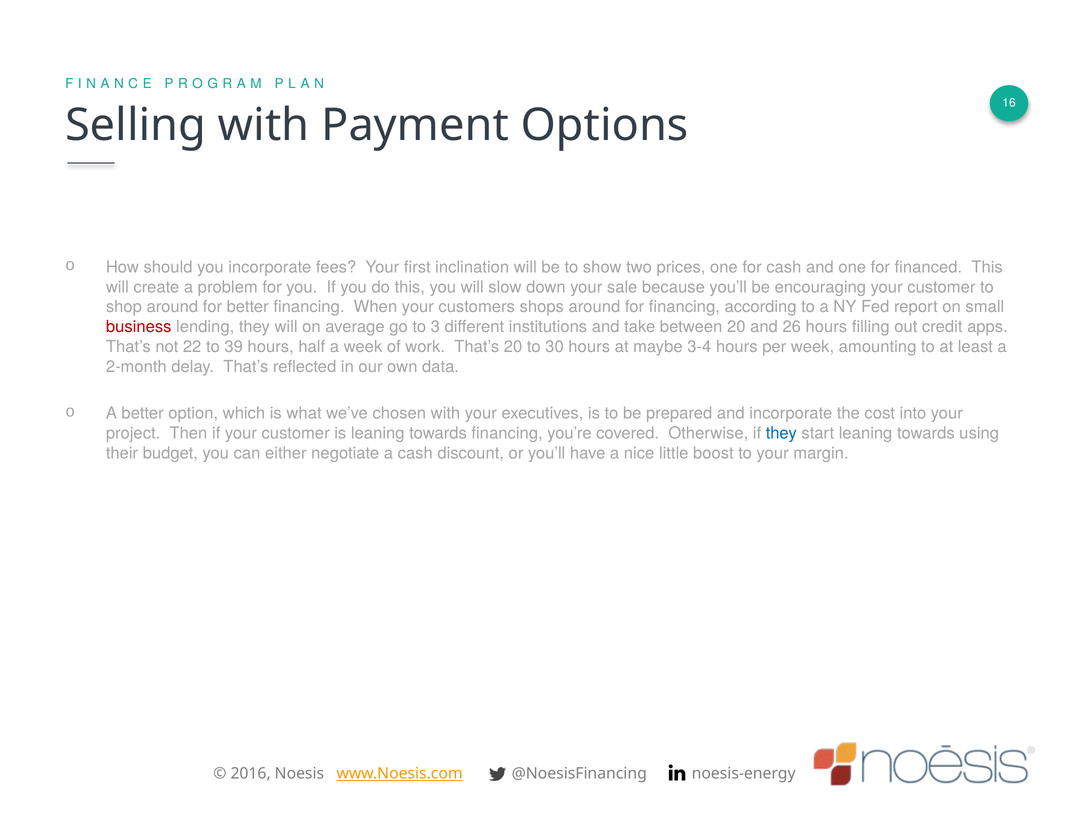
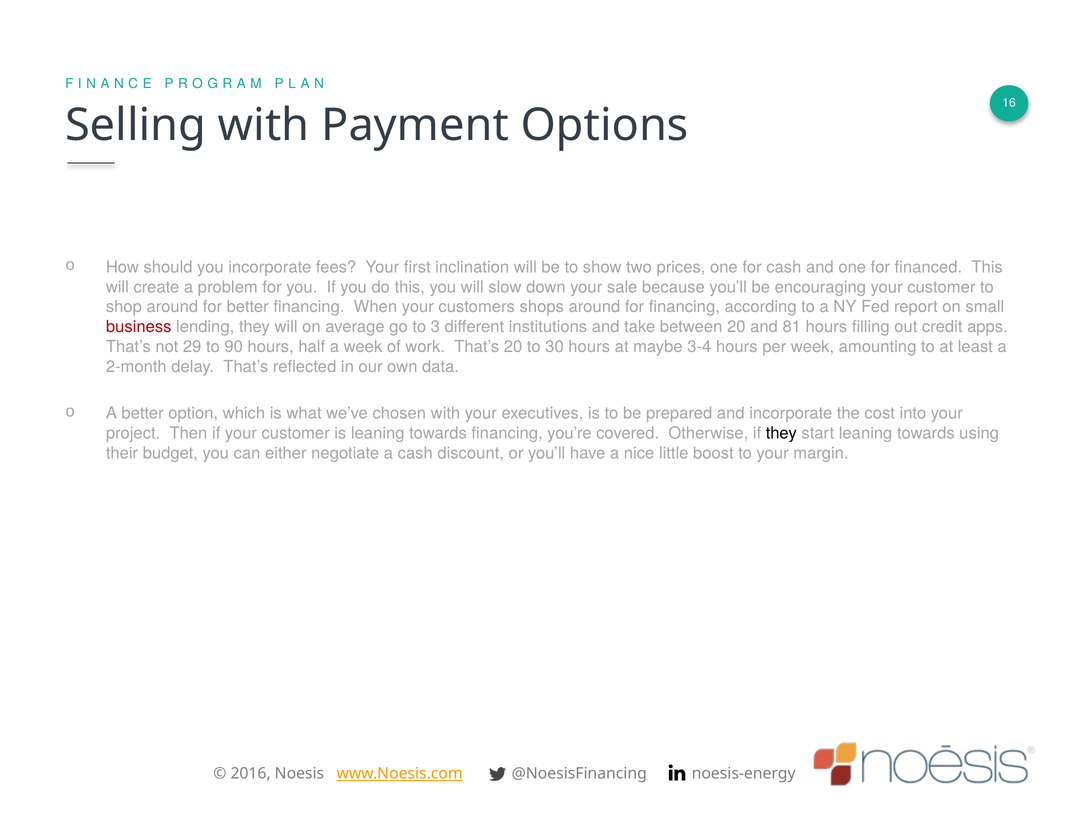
26: 26 -> 81
22: 22 -> 29
39: 39 -> 90
they at (781, 433) colour: blue -> black
